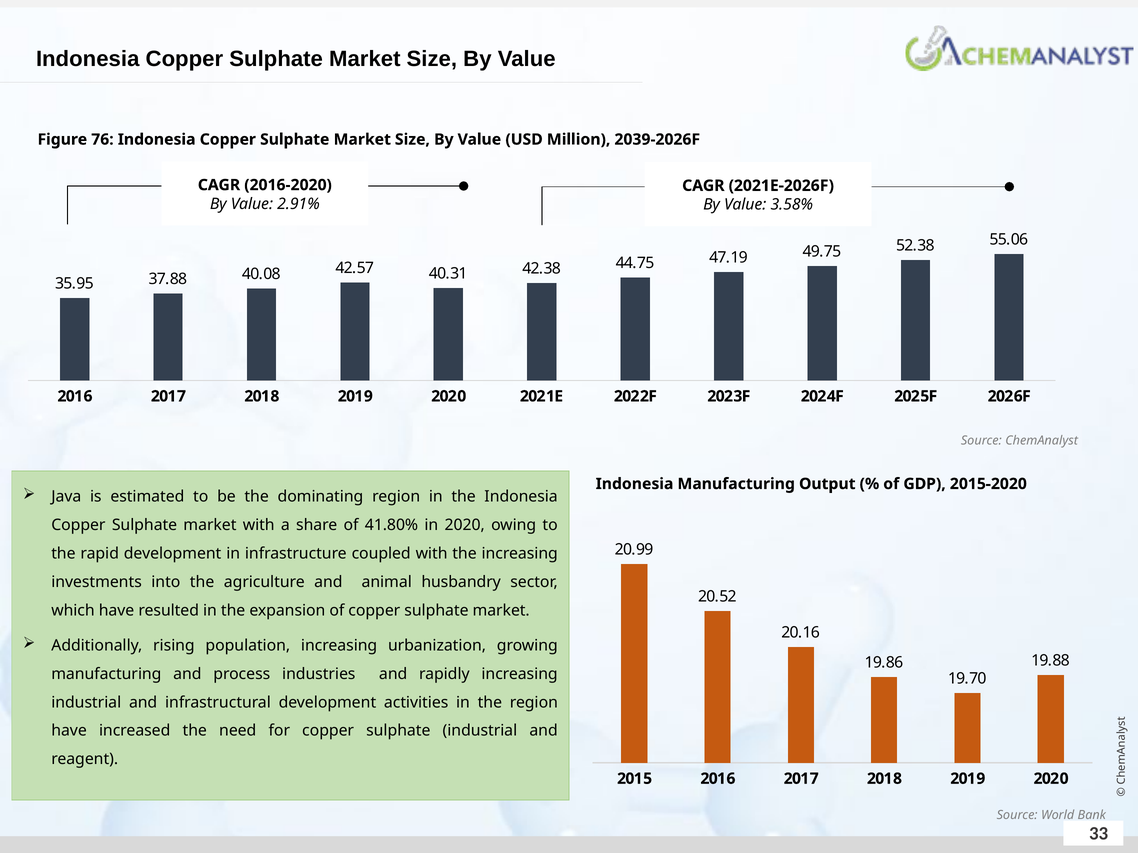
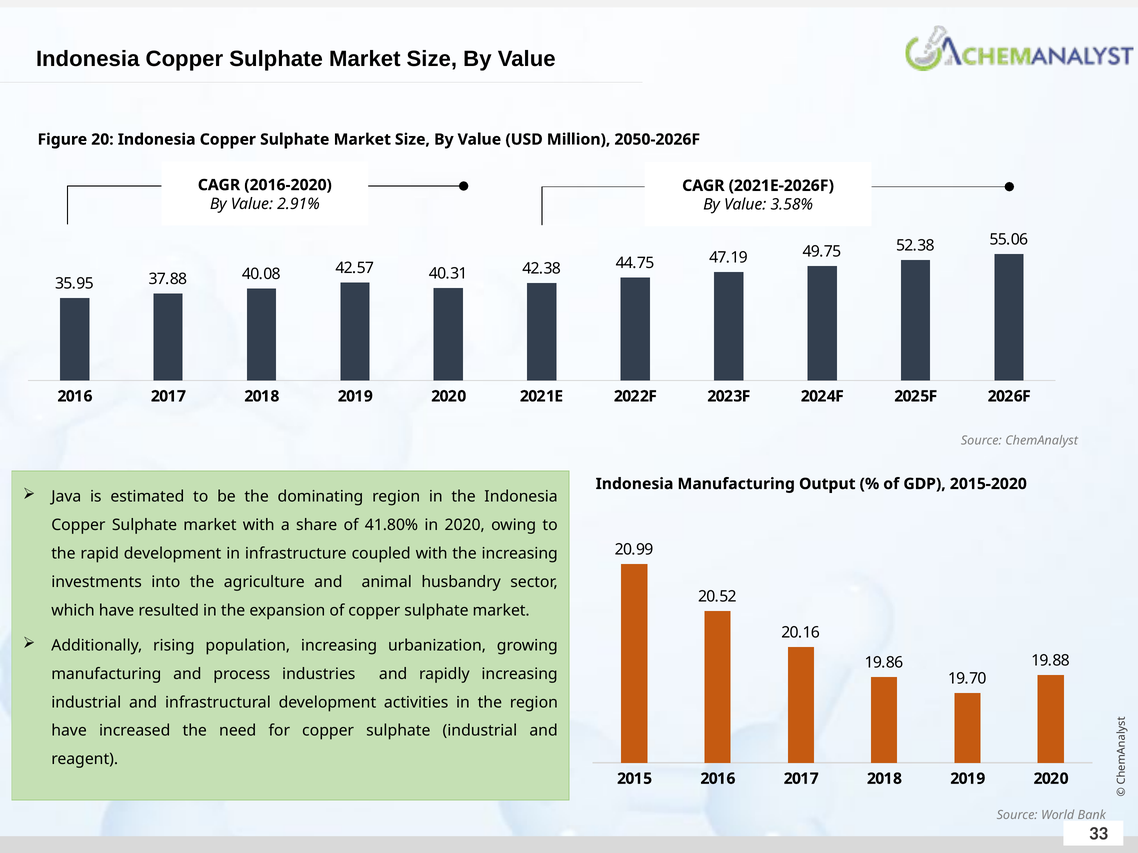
76: 76 -> 20
2039-2026F: 2039-2026F -> 2050-2026F
